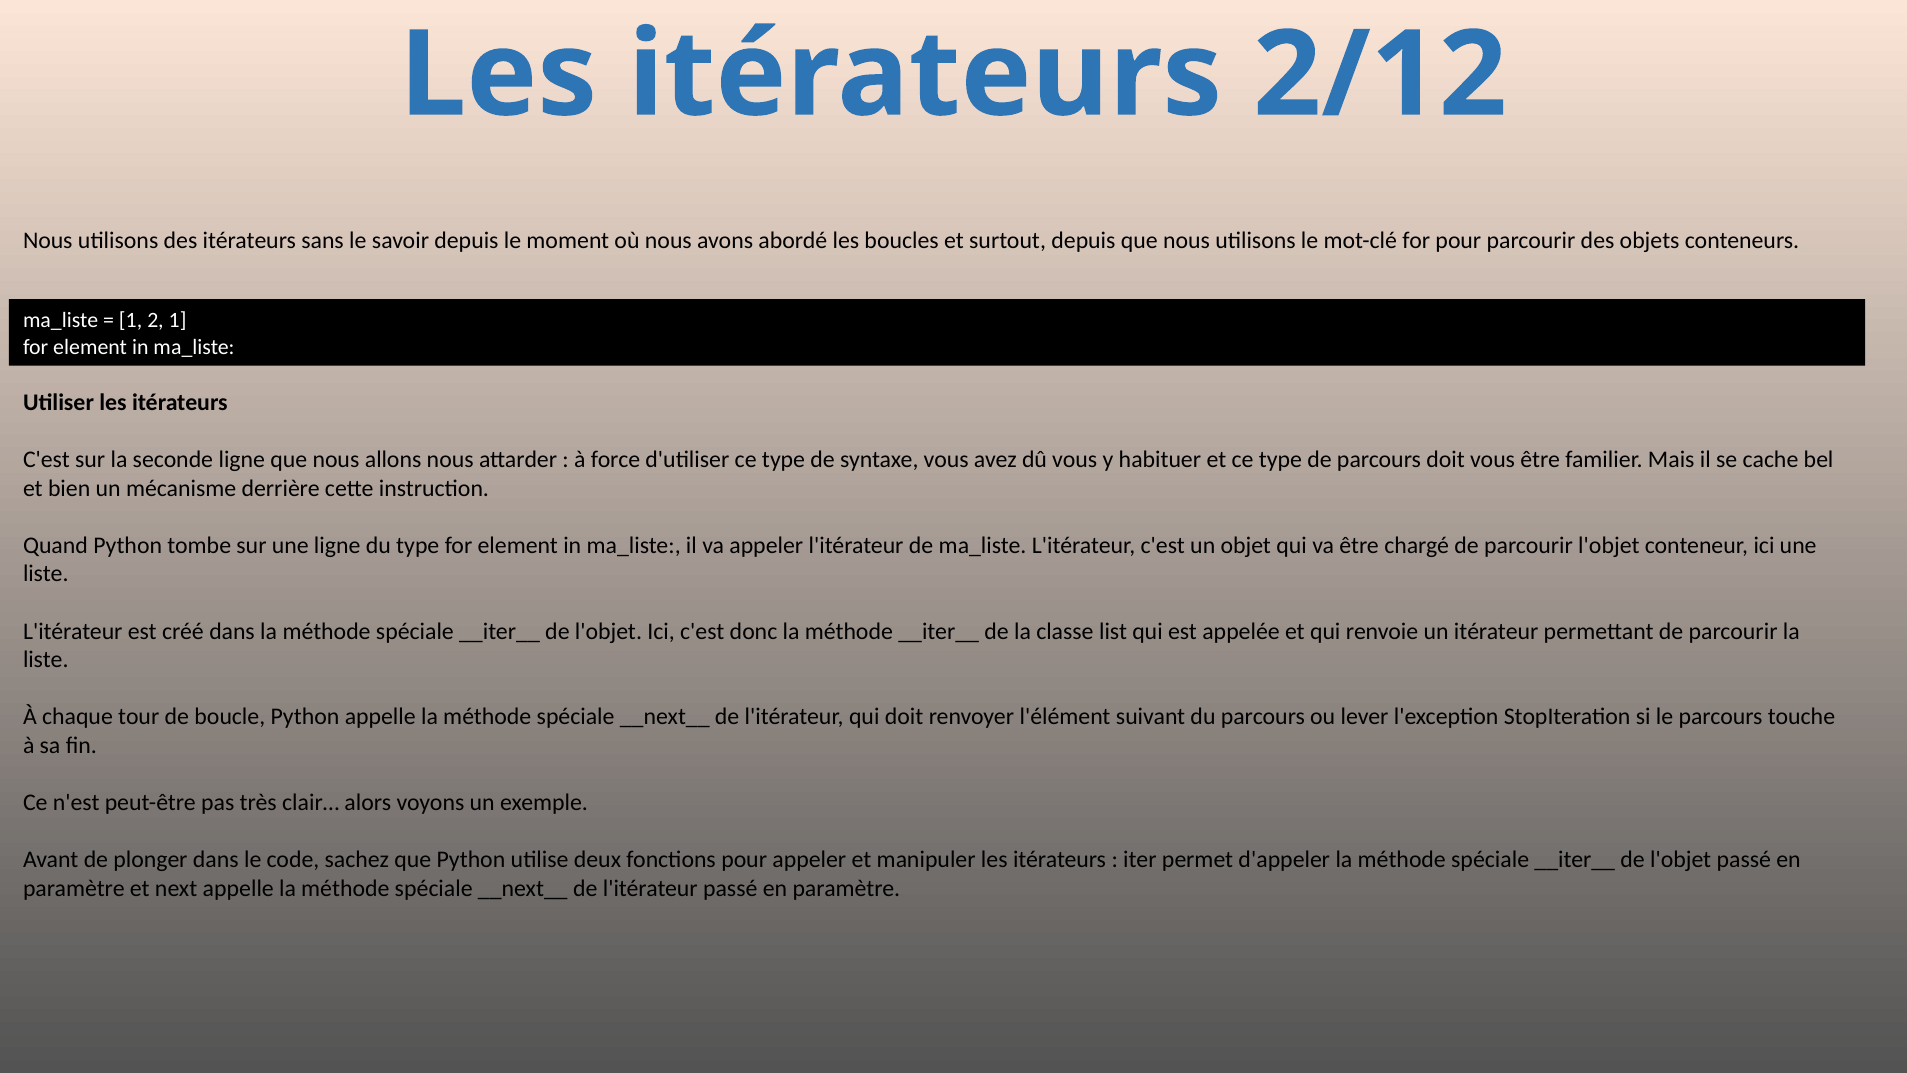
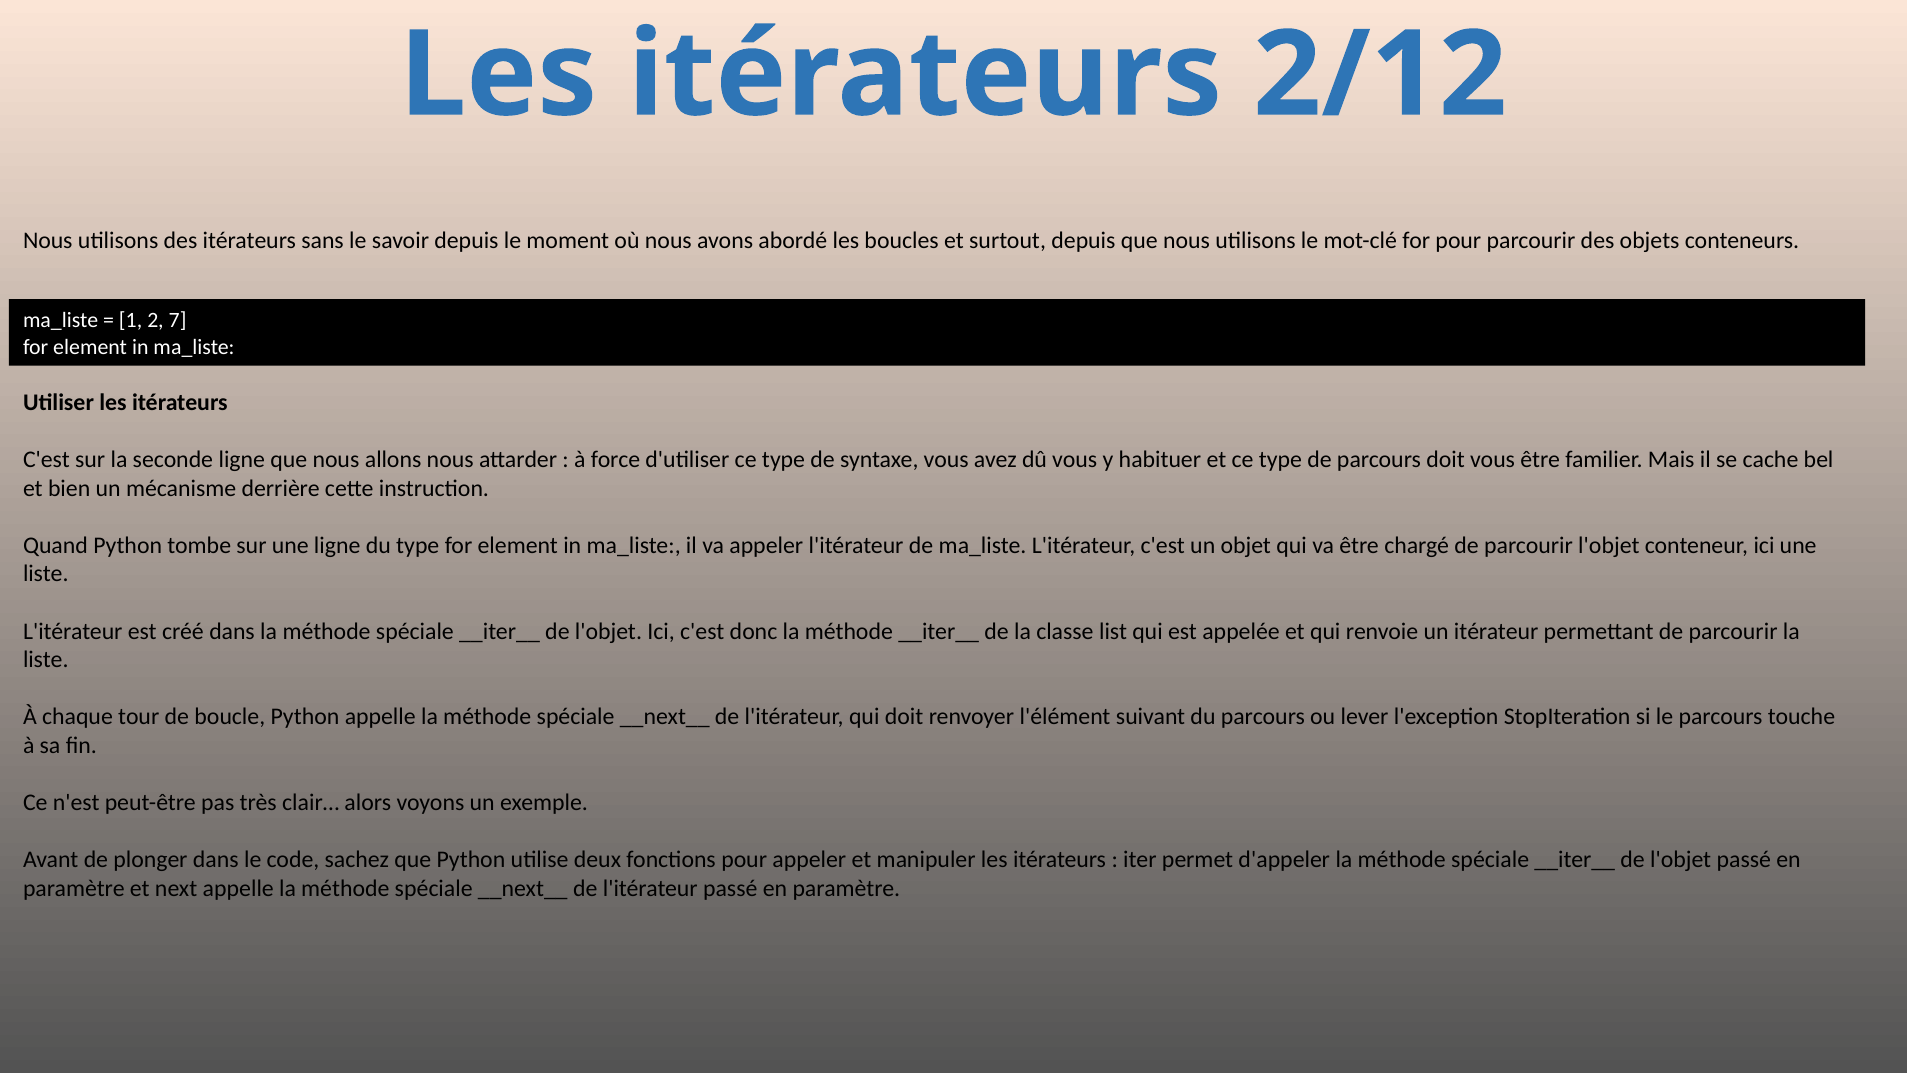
2 1: 1 -> 7
